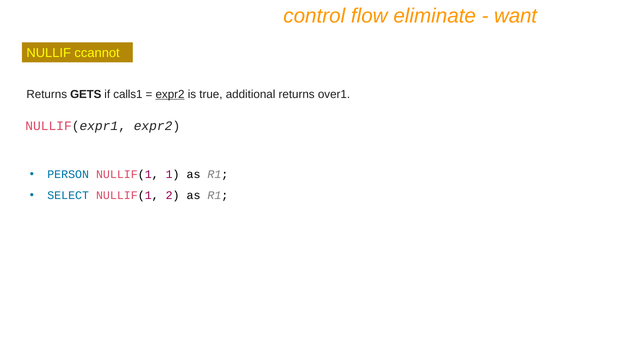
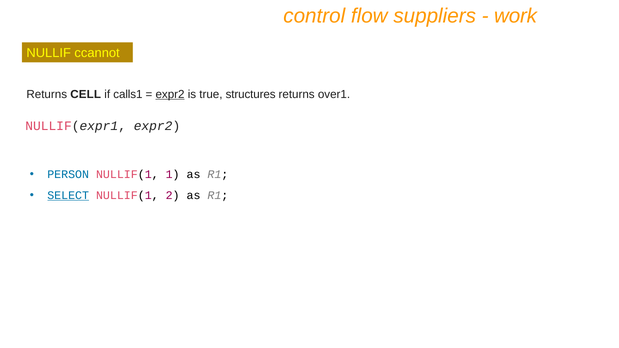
eliminate: eliminate -> suppliers
want: want -> work
GETS: GETS -> CELL
additional: additional -> structures
SELECT underline: none -> present
